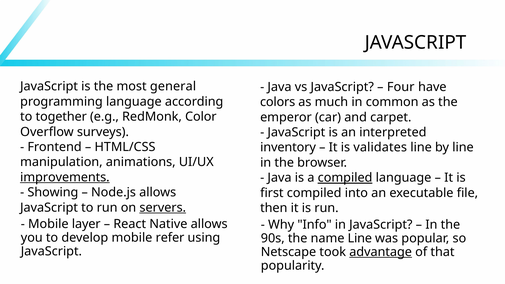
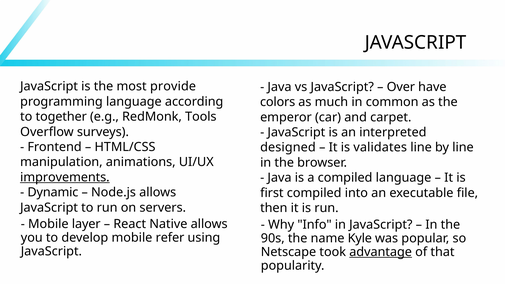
general: general -> provide
Four: Four -> Over
Color: Color -> Tools
inventory: inventory -> designed
compiled at (345, 178) underline: present -> none
Showing: Showing -> Dynamic
servers underline: present -> none
name Line: Line -> Kyle
